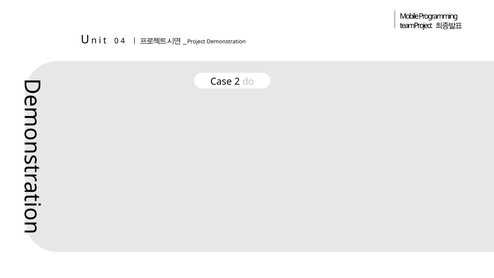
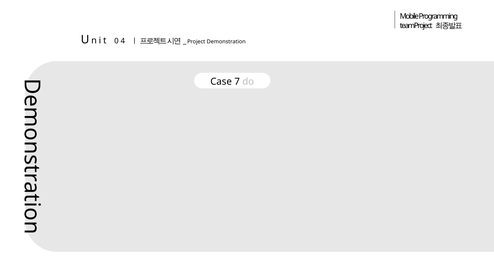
2: 2 -> 7
